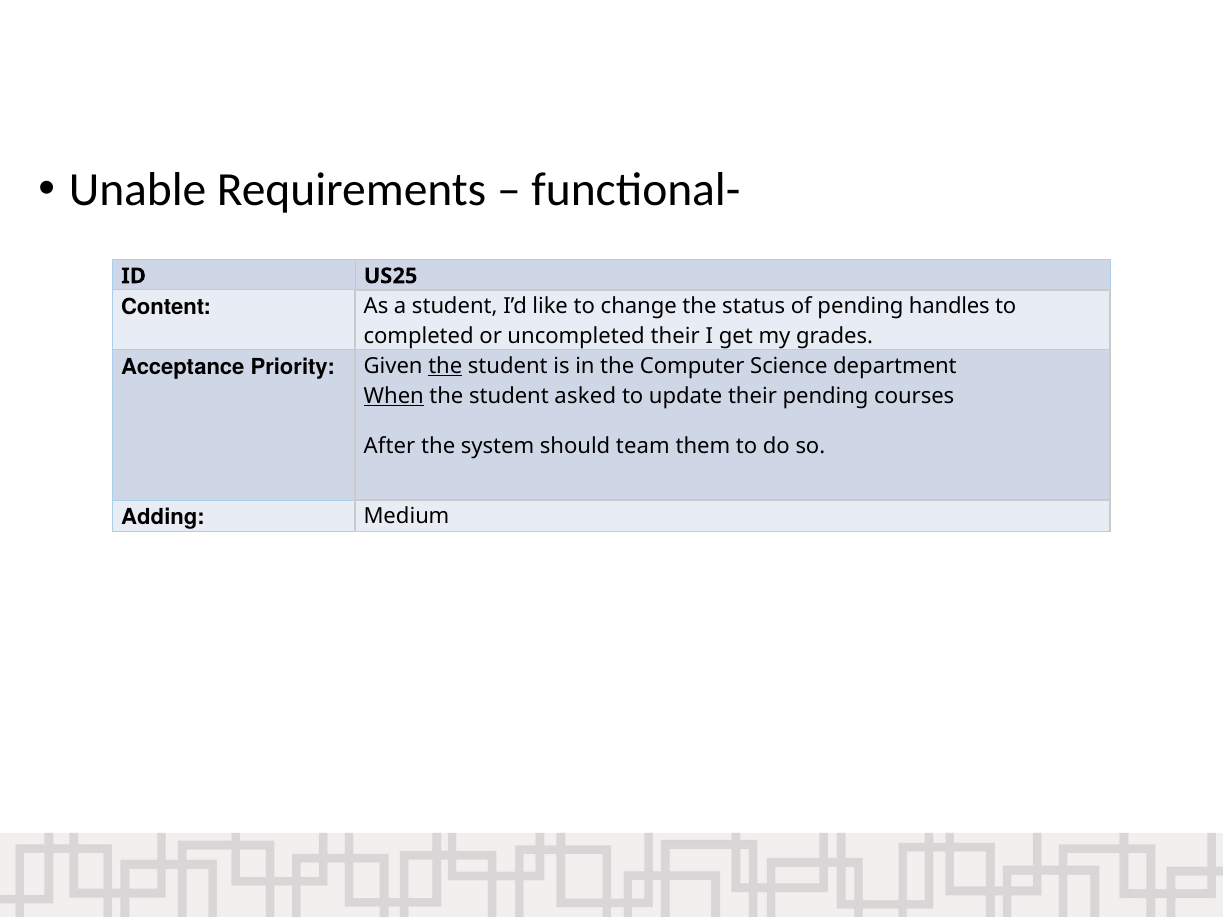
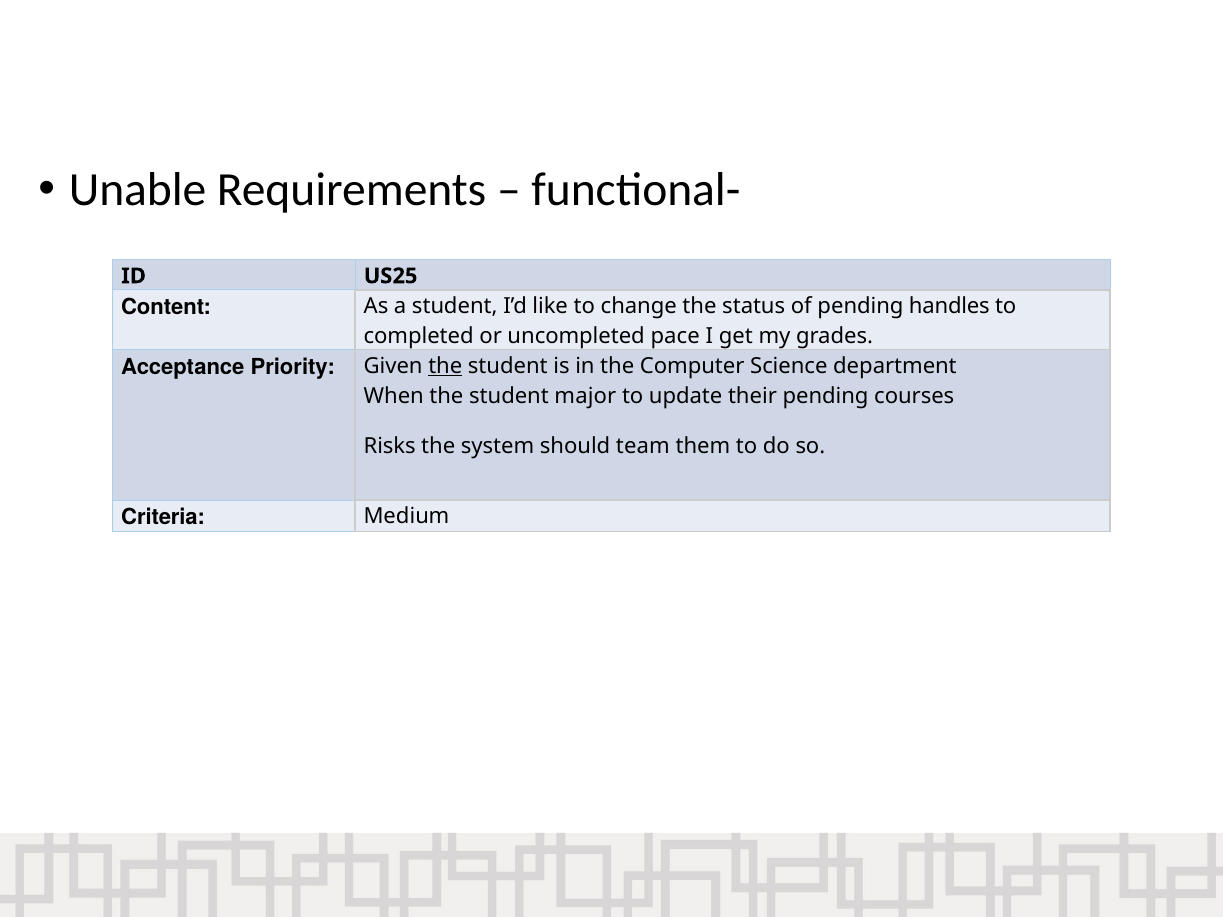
uncompleted their: their -> pace
When underline: present -> none
asked: asked -> major
After: After -> Risks
Adding: Adding -> Criteria
